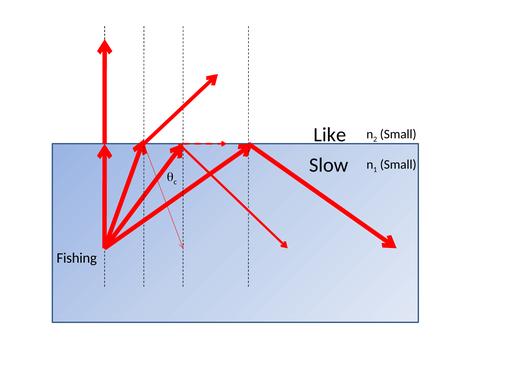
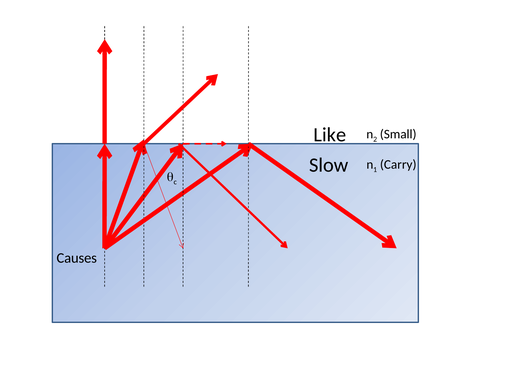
Small at (398, 165): Small -> Carry
Fishing: Fishing -> Causes
